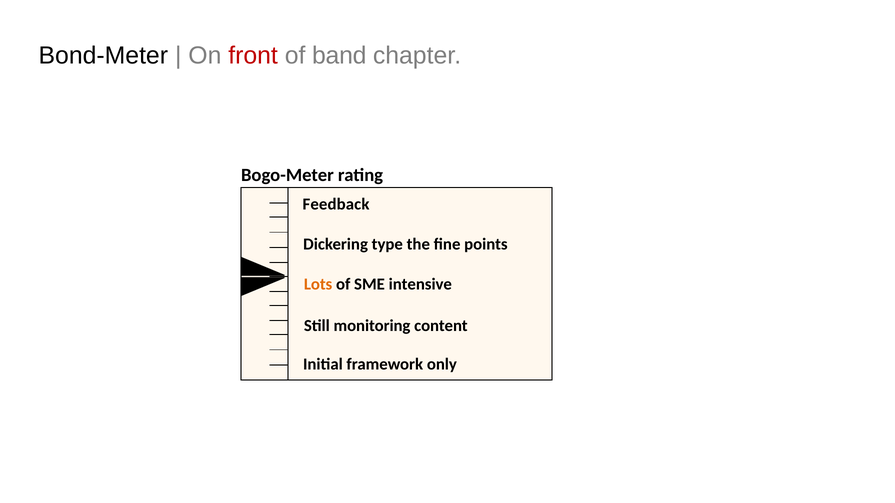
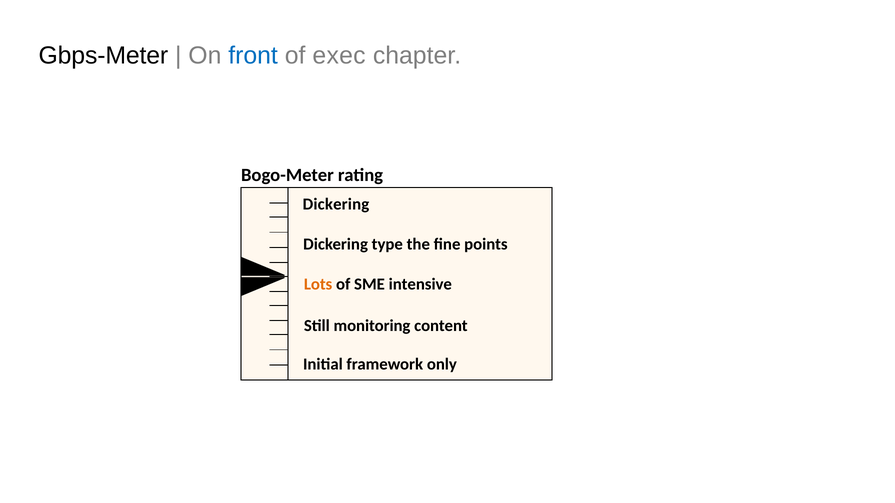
Bond-Meter: Bond-Meter -> Gbps-Meter
front colour: red -> blue
band: band -> exec
Feedback at (336, 204): Feedback -> Dickering
